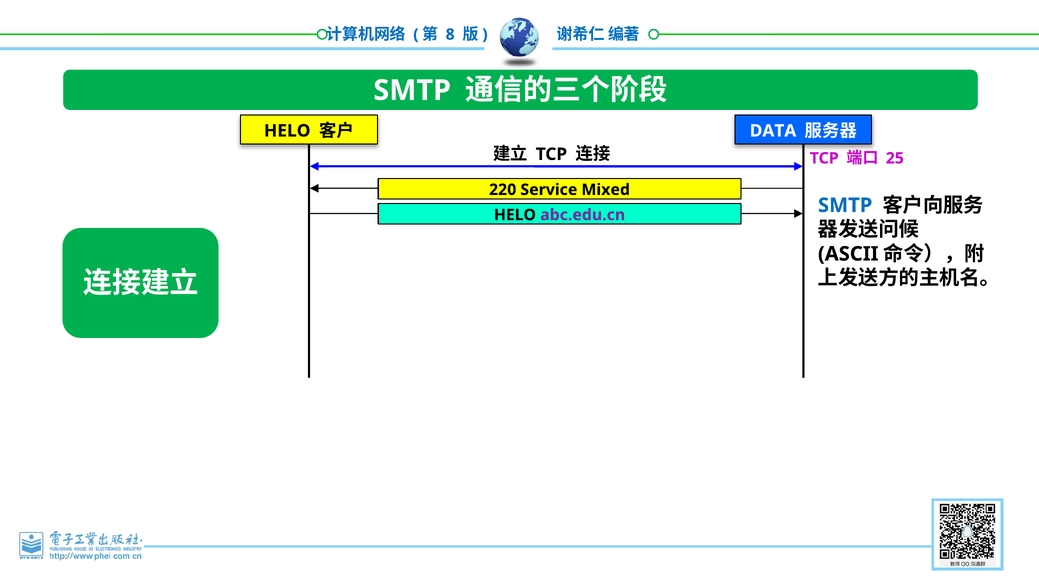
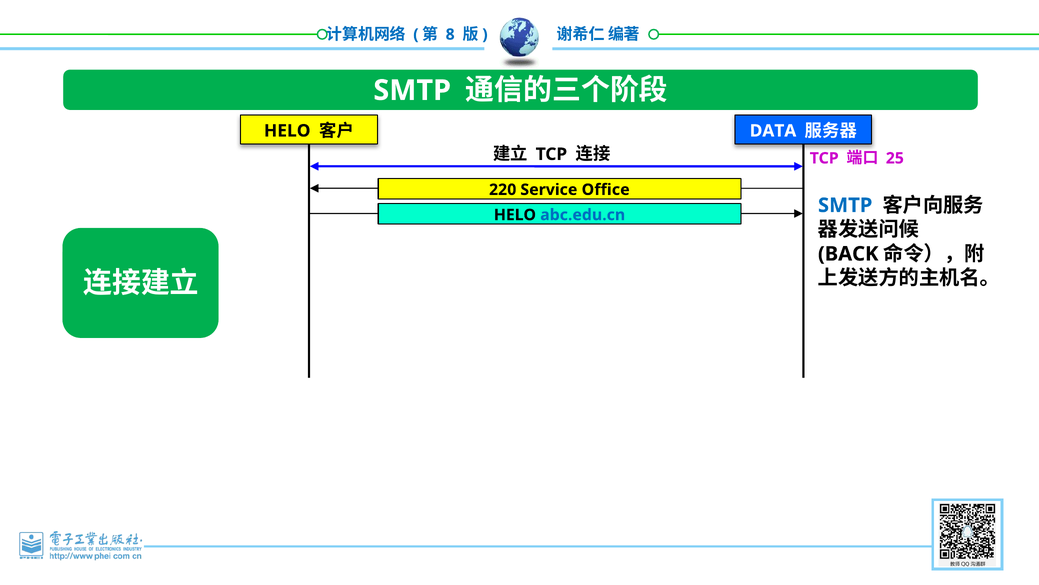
Mixed: Mixed -> Office
abc.edu.cn colour: purple -> blue
ASCII: ASCII -> BACK
